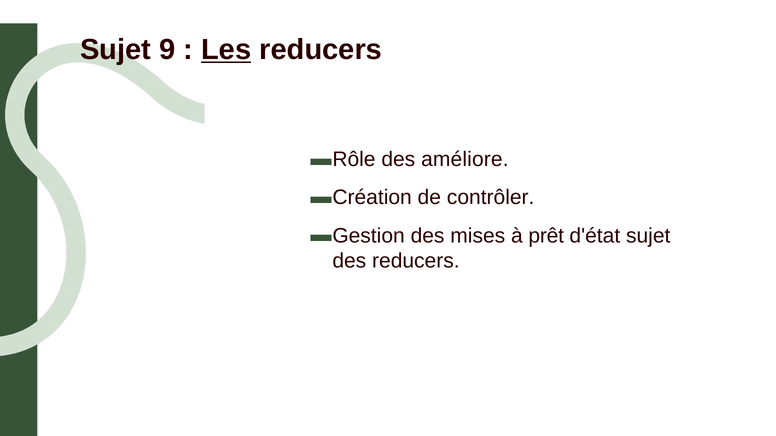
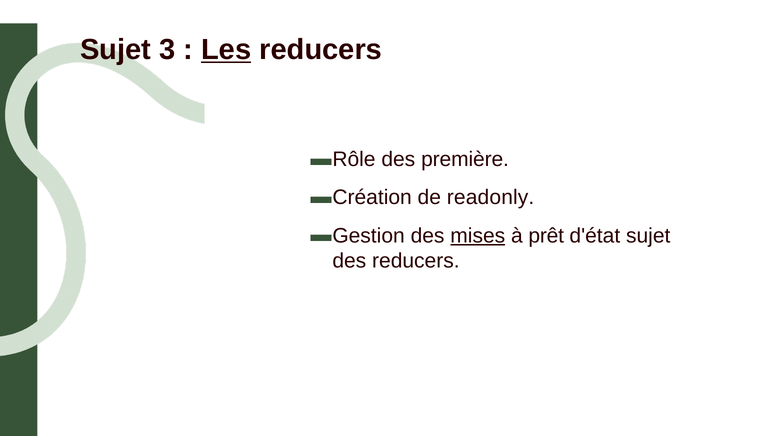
9: 9 -> 3
améliore: améliore -> première
contrôler: contrôler -> readonly
mises underline: none -> present
